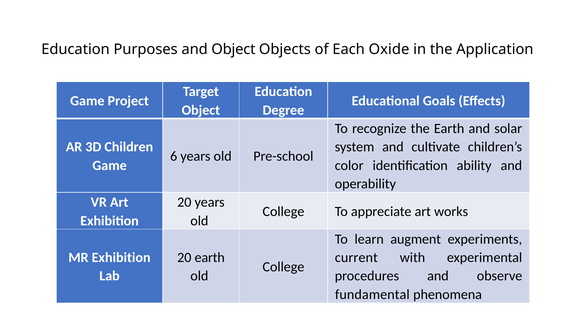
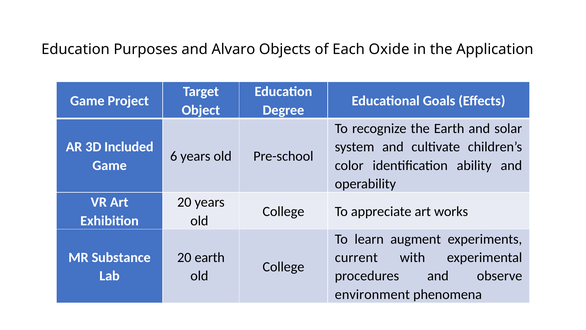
and Object: Object -> Alvaro
Children: Children -> Included
MR Exhibition: Exhibition -> Substance
fundamental: fundamental -> environment
